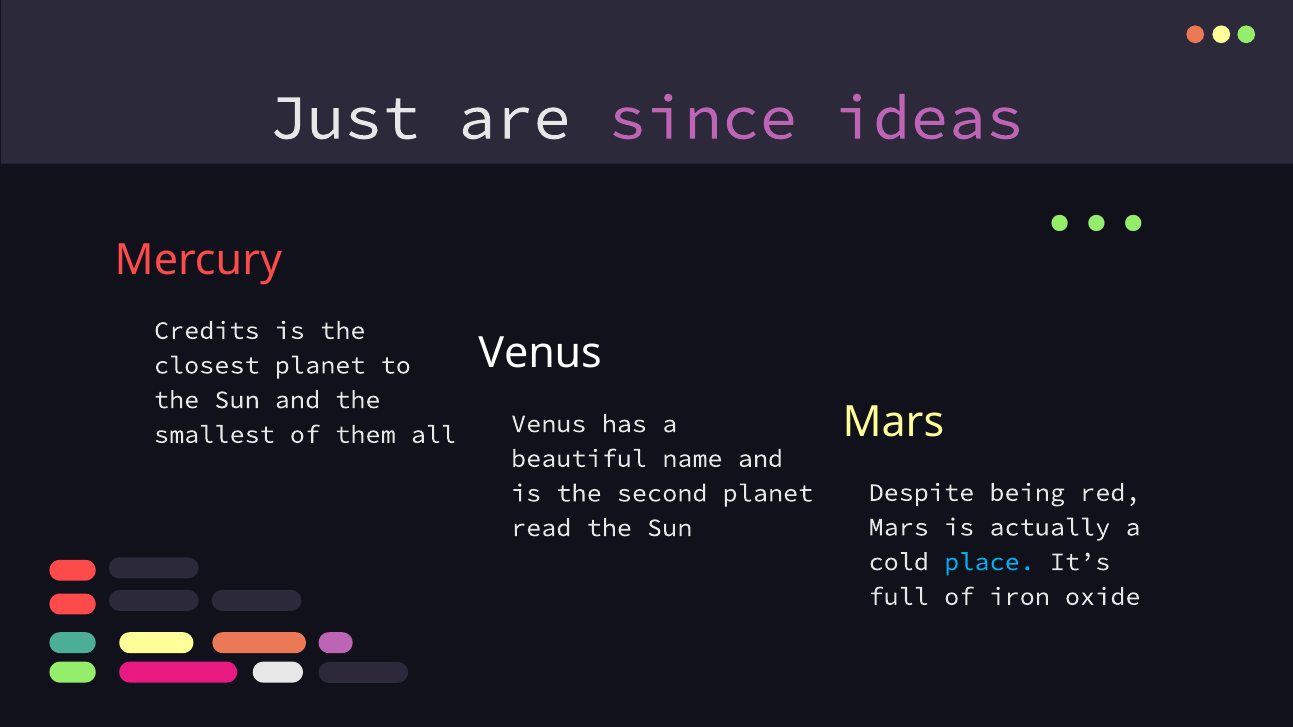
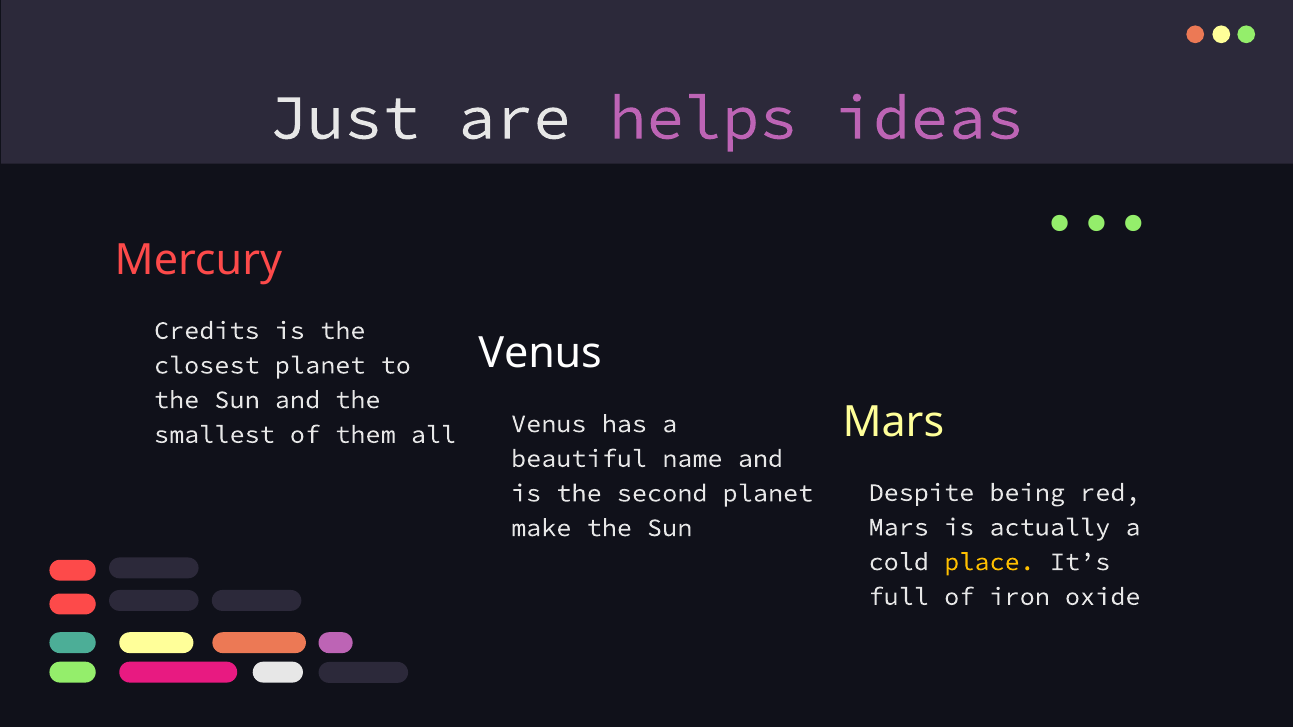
since: since -> helps
read: read -> make
place colour: light blue -> yellow
